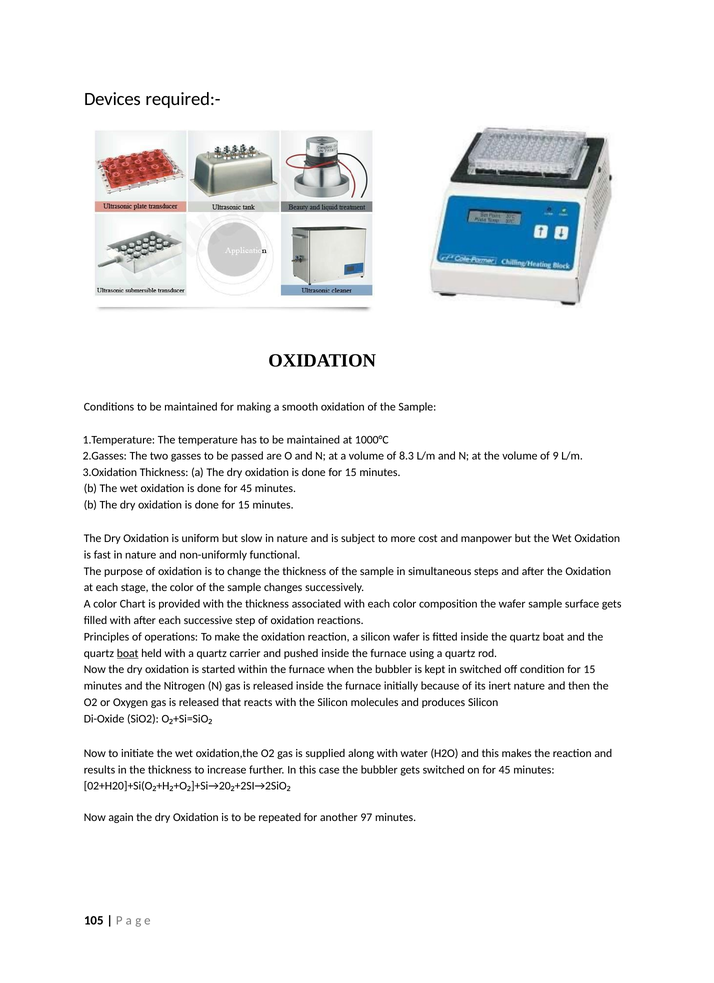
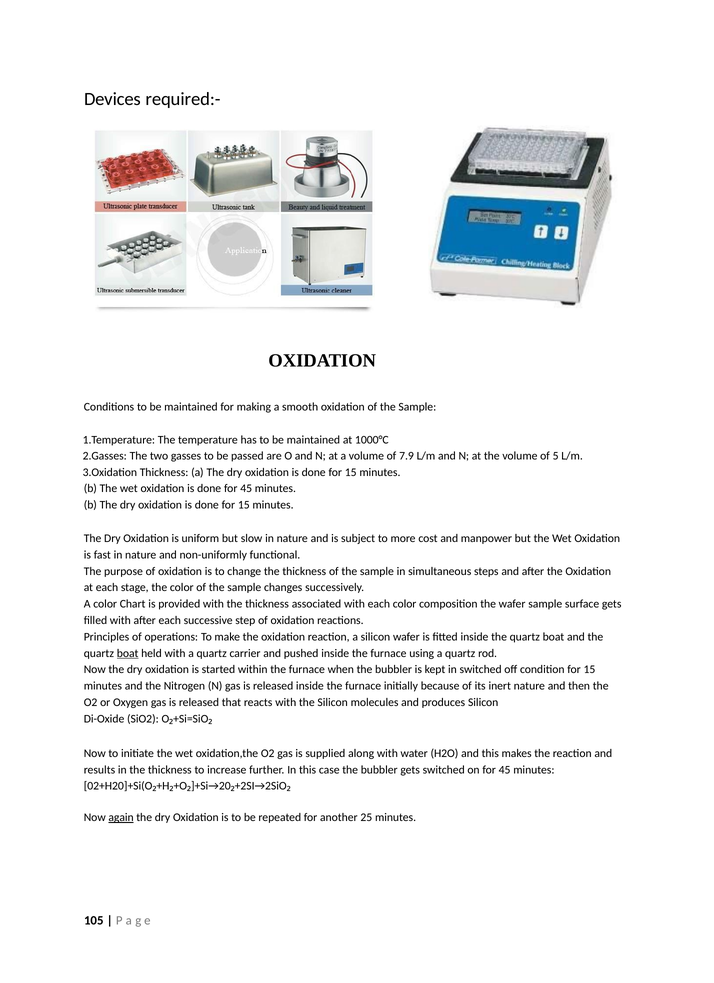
8.3: 8.3 -> 7.9
9: 9 -> 5
again underline: none -> present
97: 97 -> 25
